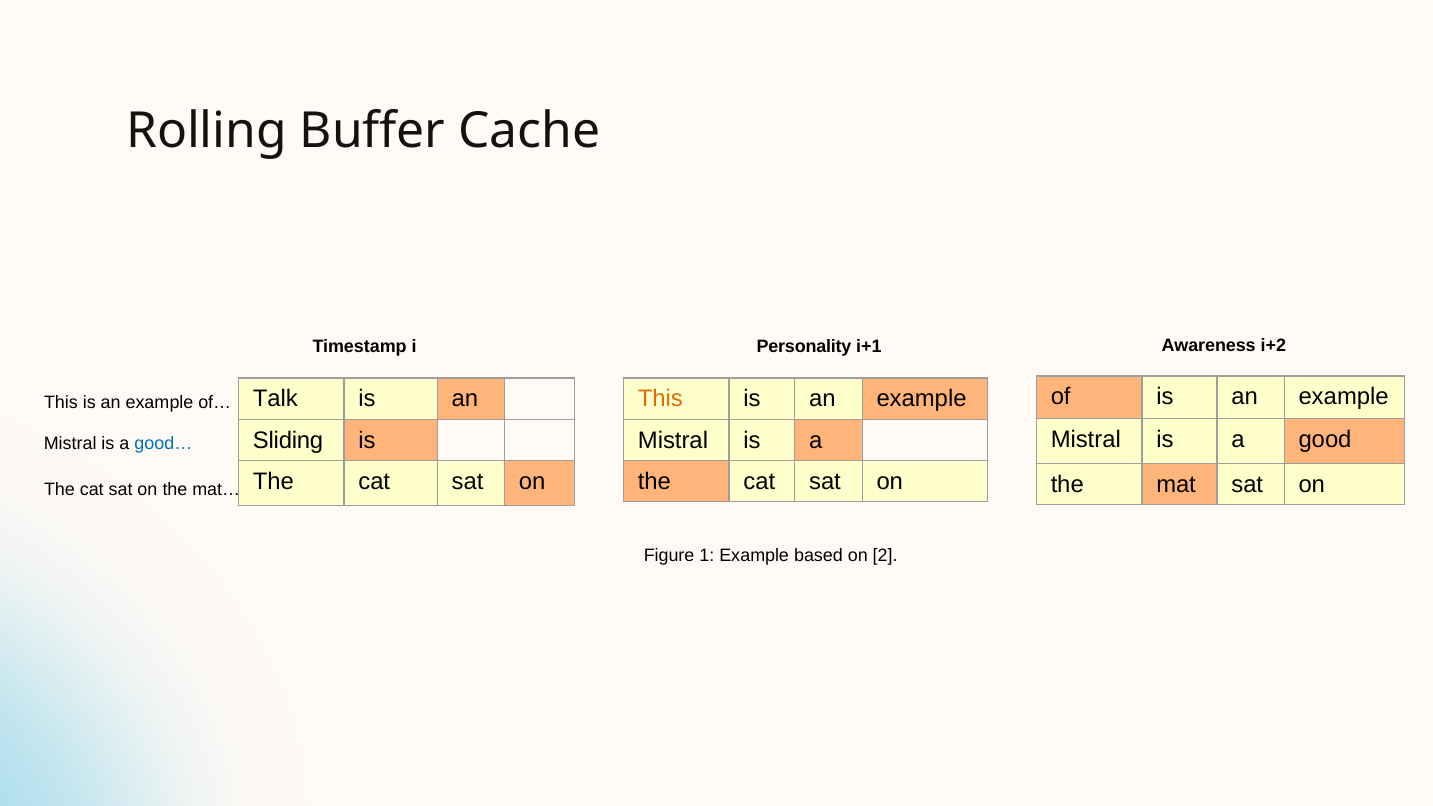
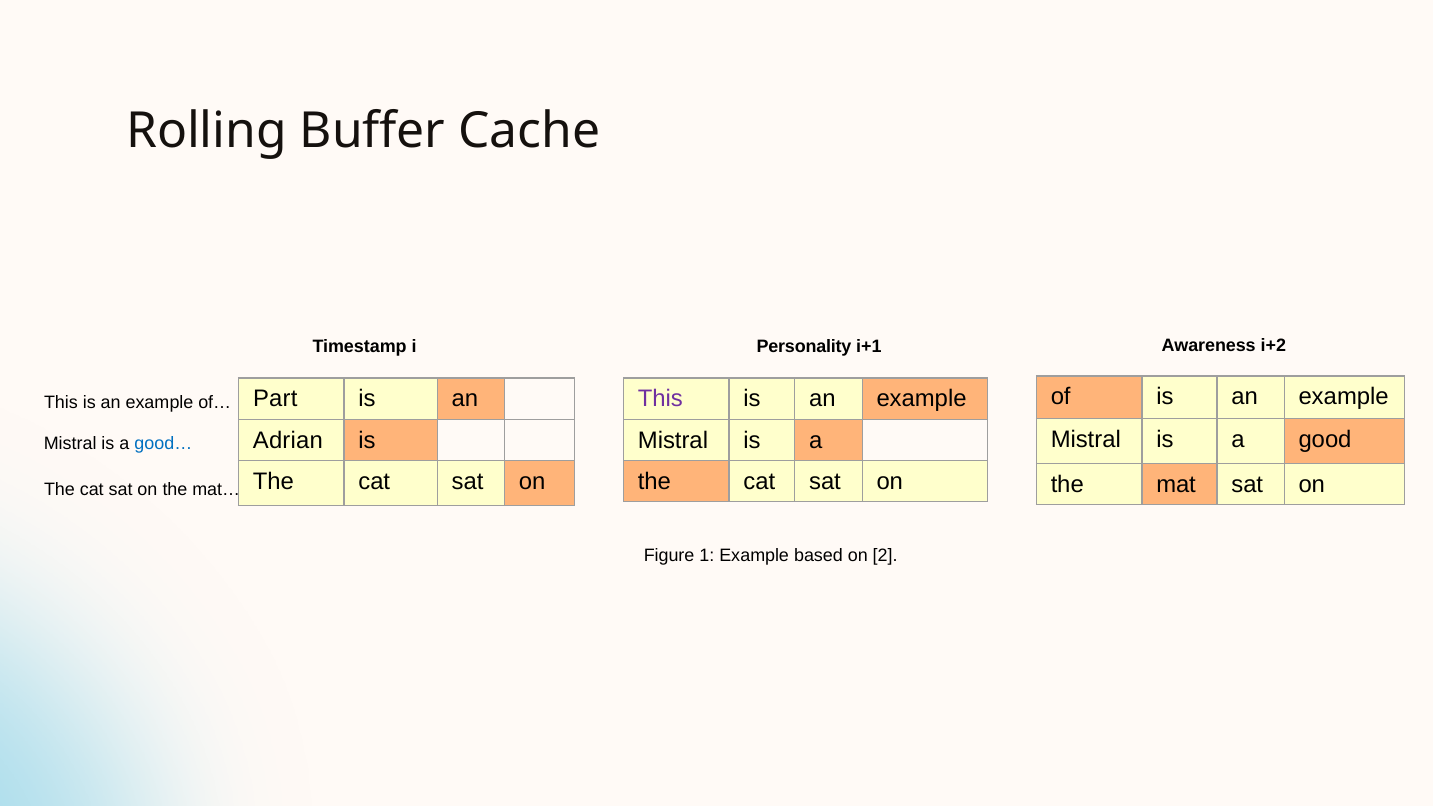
Talk: Talk -> Part
This at (660, 399) colour: orange -> purple
Sliding: Sliding -> Adrian
